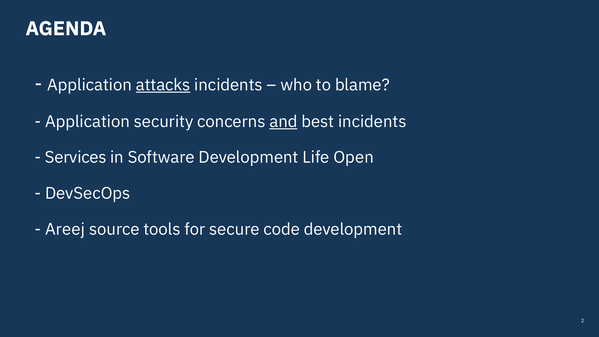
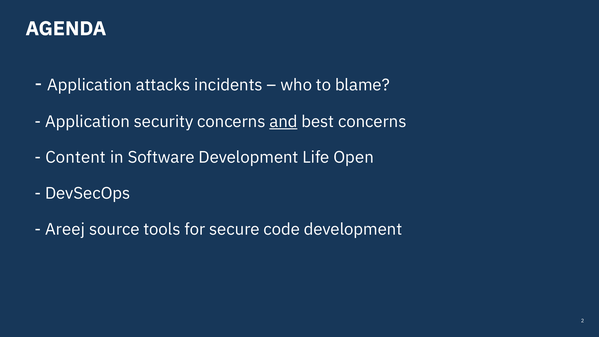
attacks underline: present -> none
best incidents: incidents -> concerns
Services: Services -> Content
